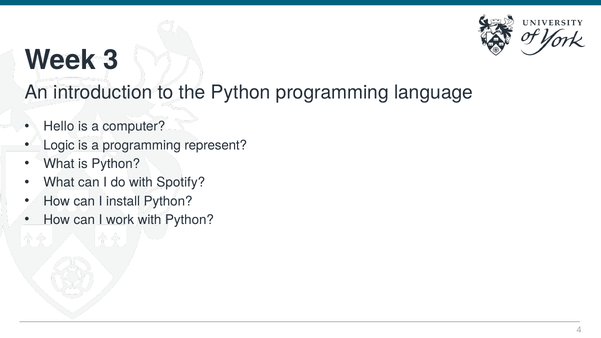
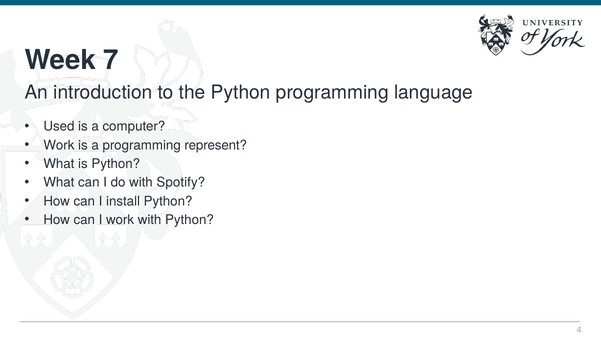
3: 3 -> 7
Hello: Hello -> Used
Logic at (59, 145): Logic -> Work
